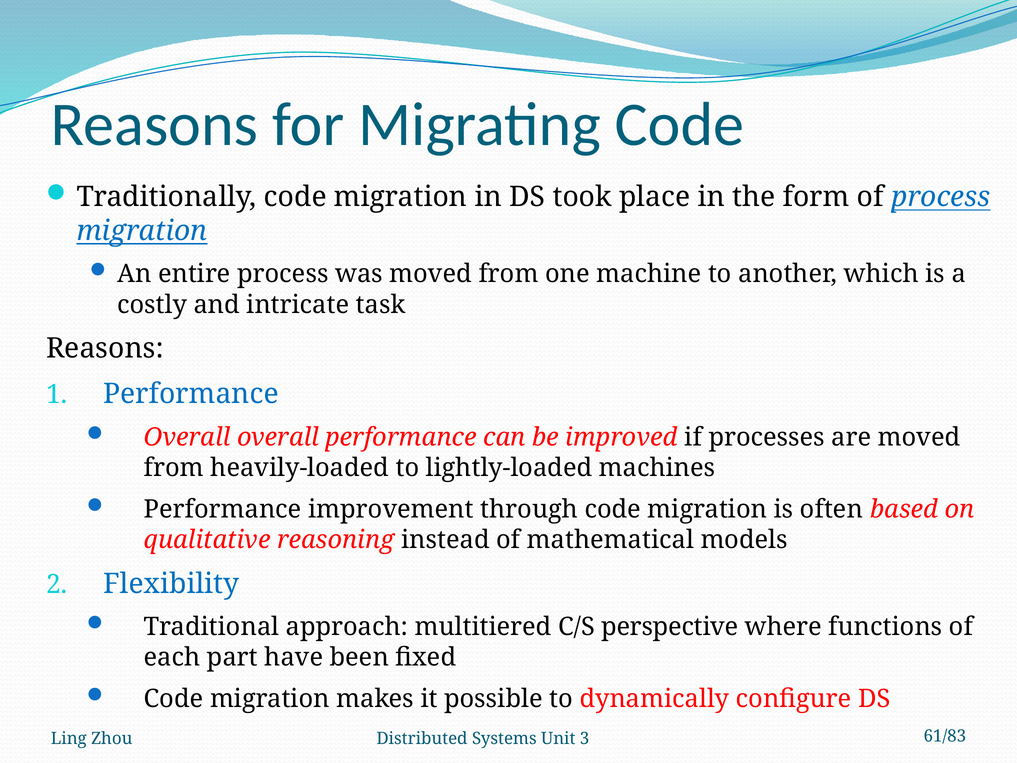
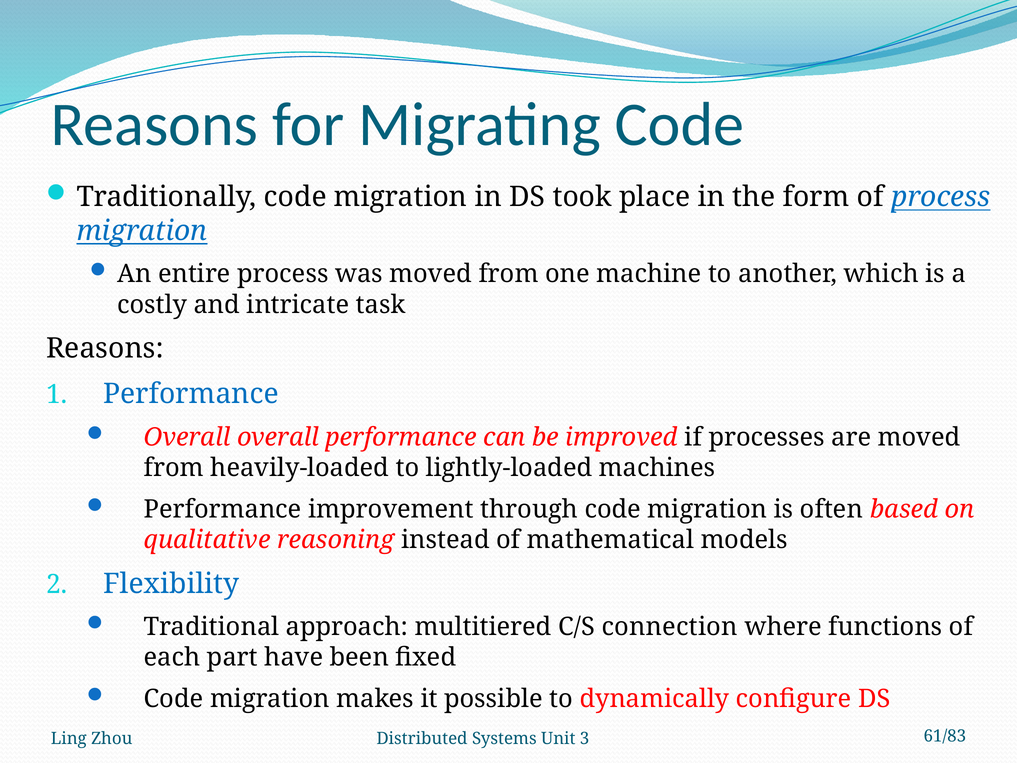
perspective: perspective -> connection
